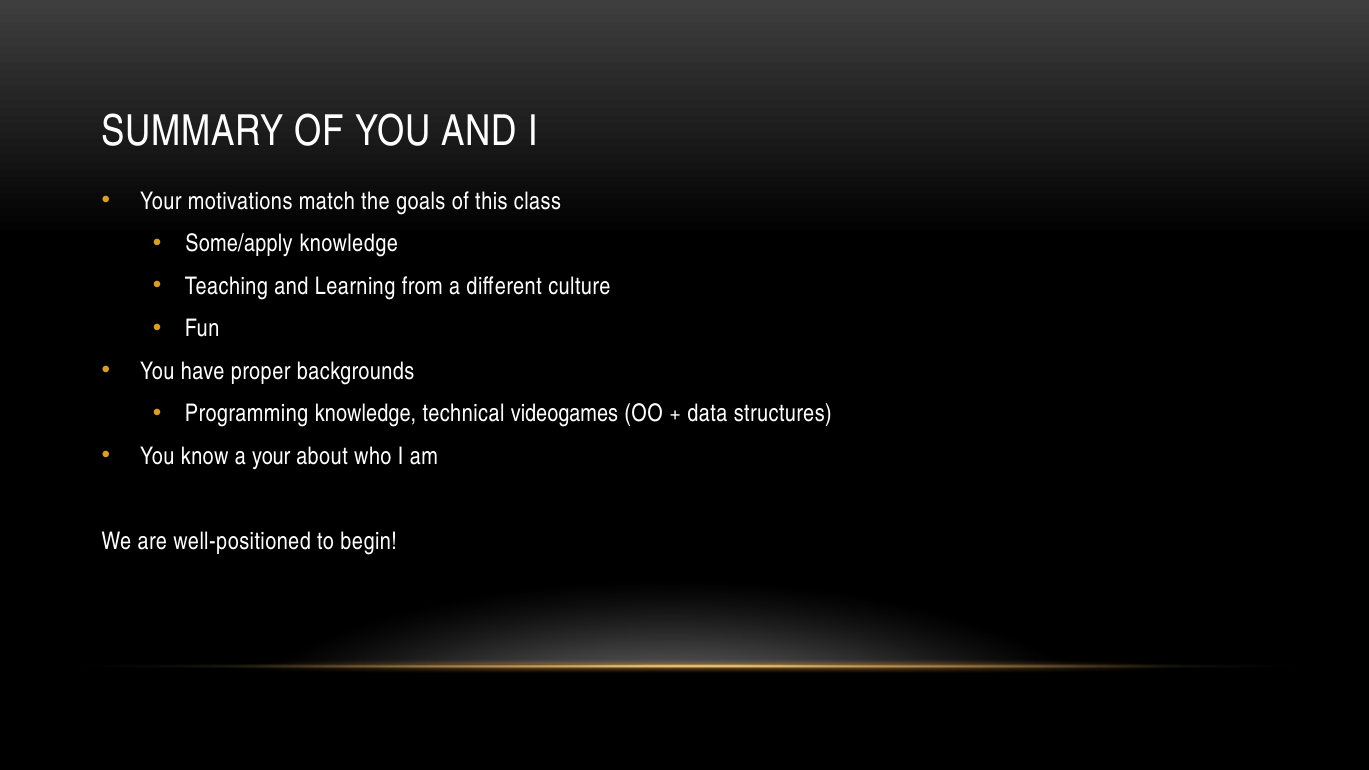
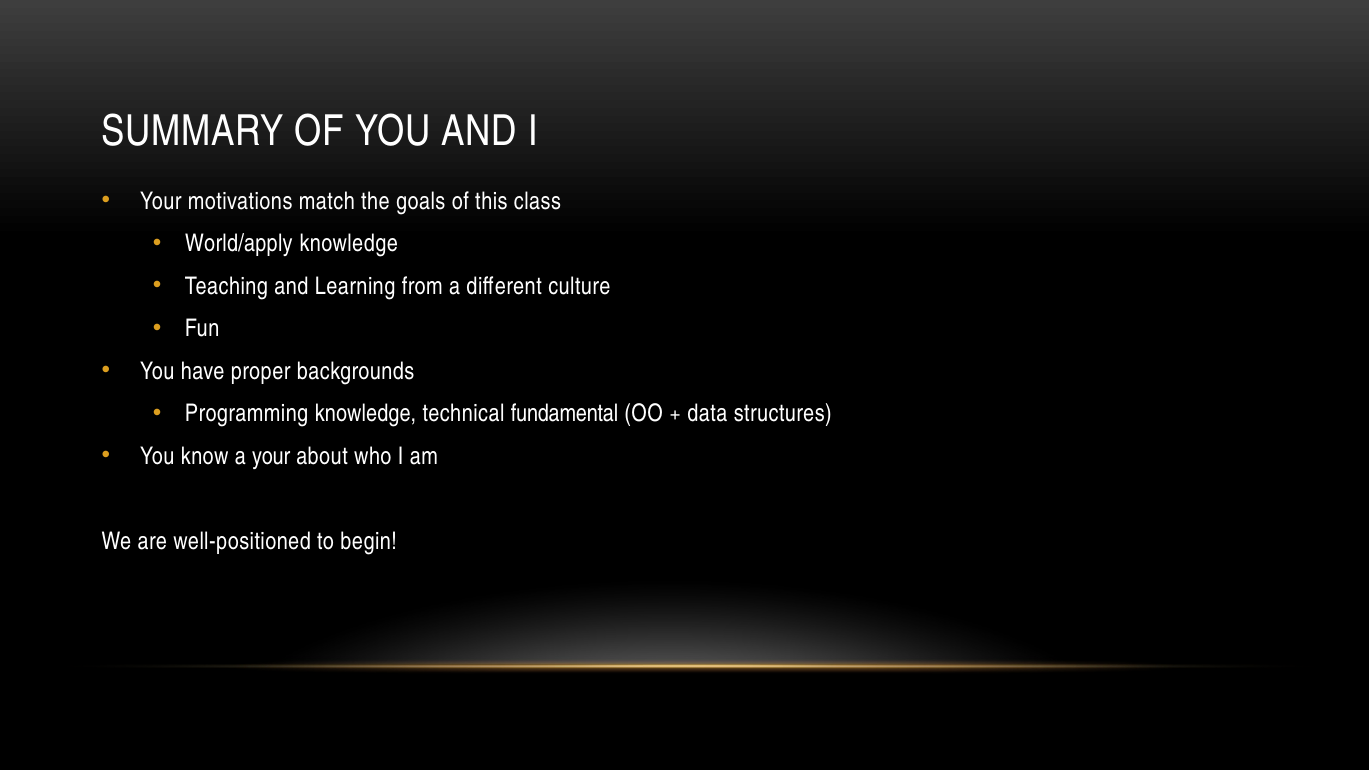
Some/apply: Some/apply -> World/apply
videogames: videogames -> fundamental
